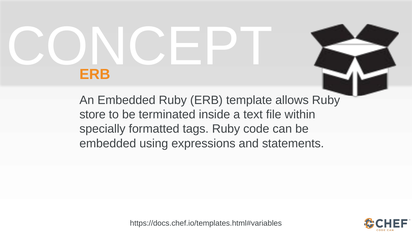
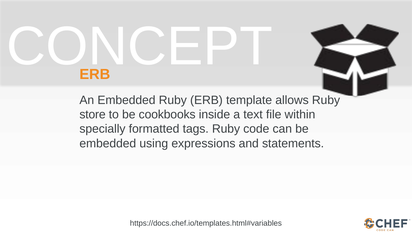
terminated: terminated -> cookbooks
